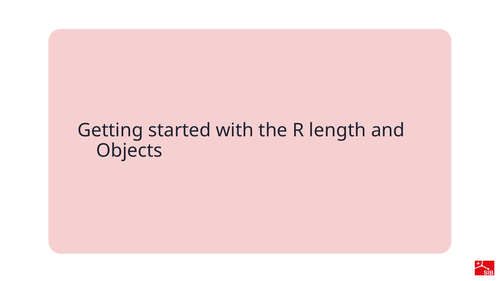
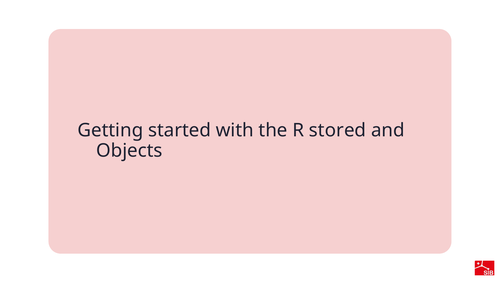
length: length -> stored
